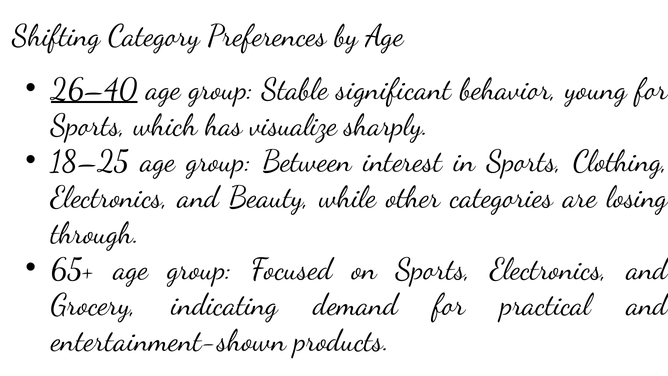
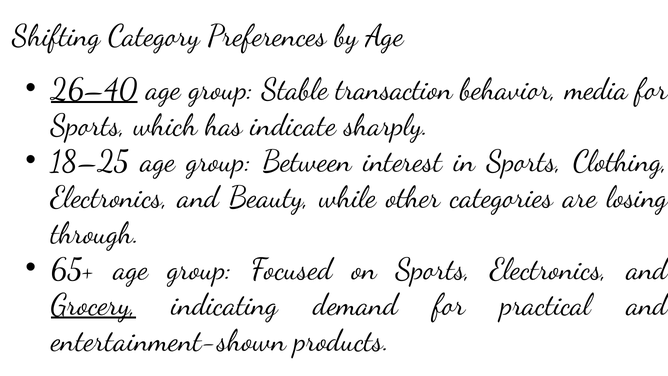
significant: significant -> transaction
young: young -> media
visualize: visualize -> indicate
Grocery underline: none -> present
